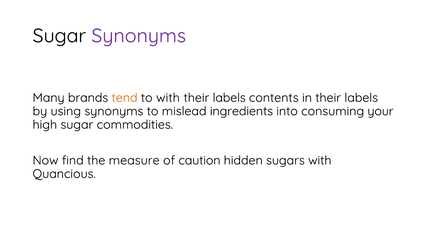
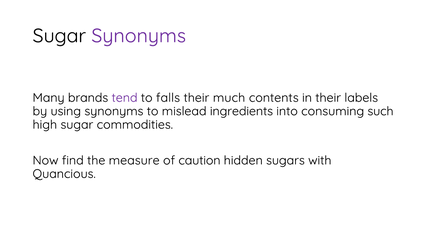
tend colour: orange -> purple
to with: with -> falls
labels at (229, 98): labels -> much
your: your -> such
